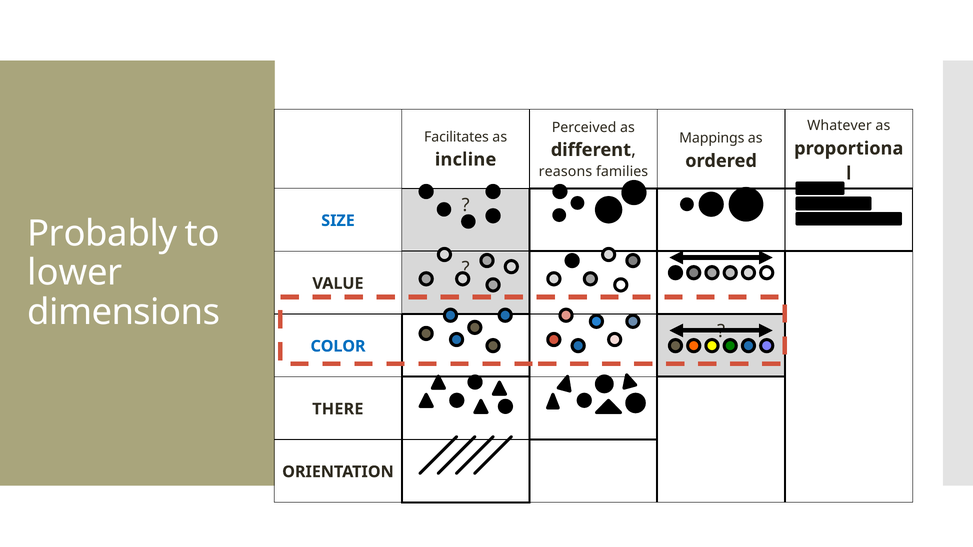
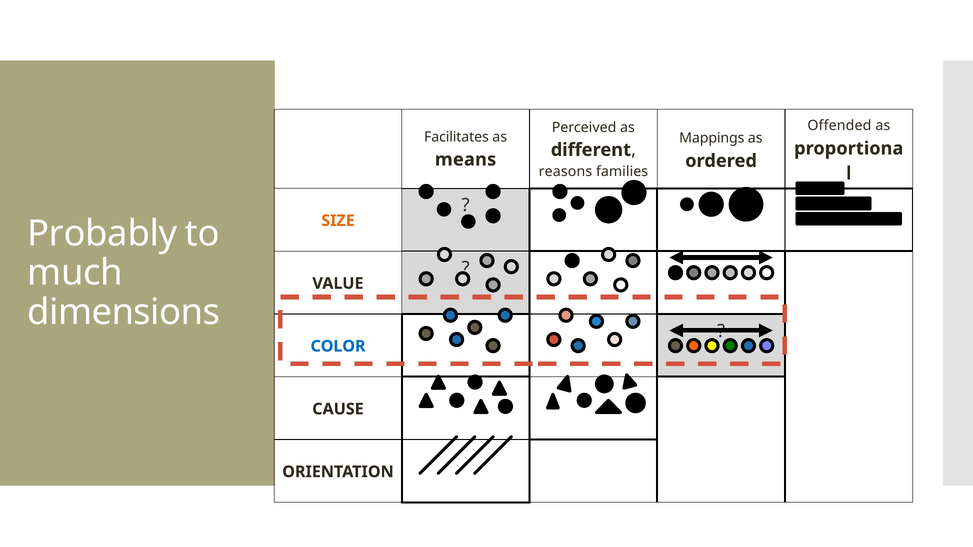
Whatever: Whatever -> Offended
incline: incline -> means
SIZE colour: blue -> orange
lower: lower -> much
THERE: THERE -> CAUSE
